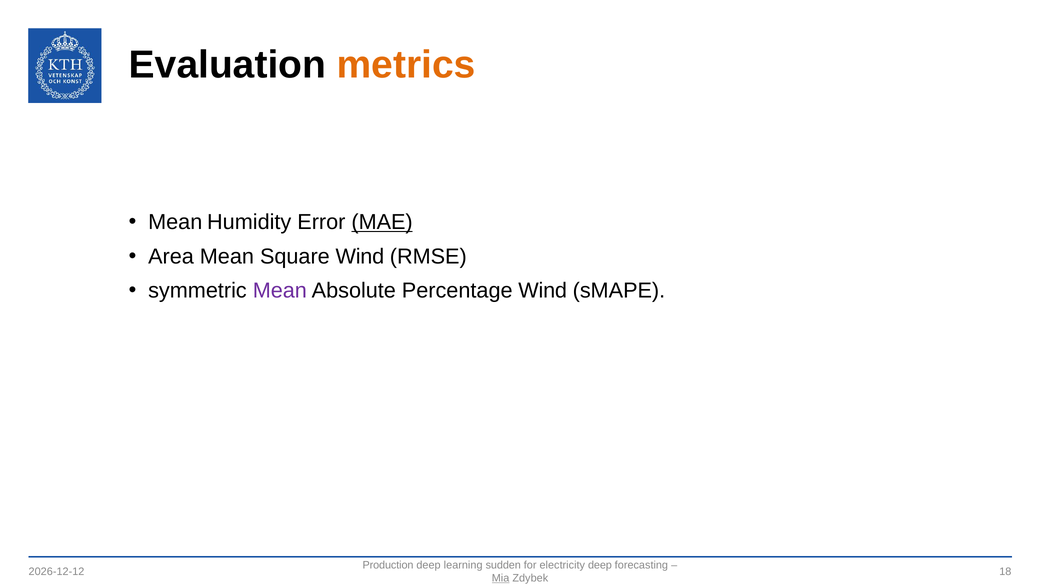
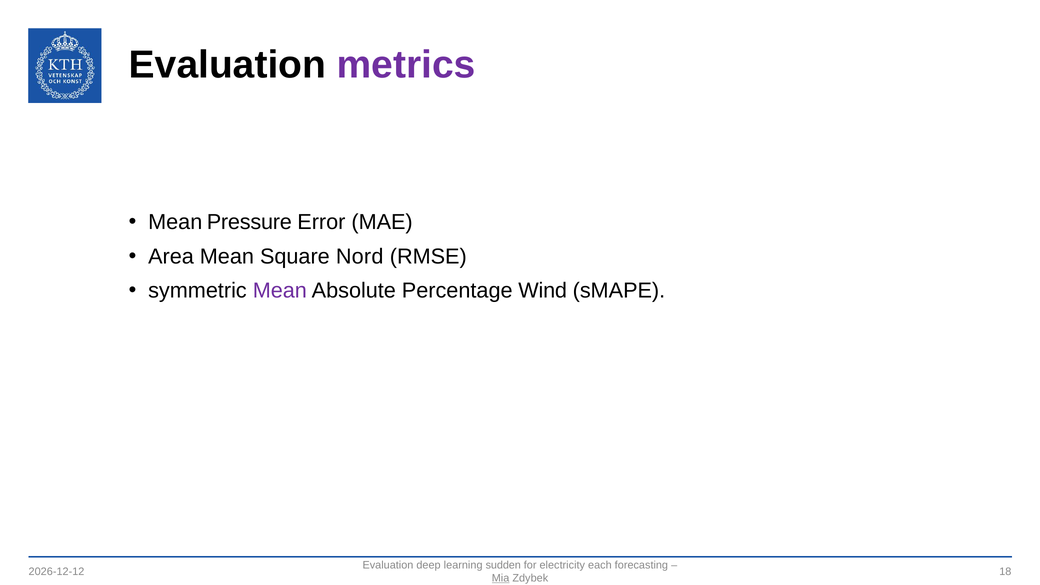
metrics colour: orange -> purple
Humidity: Humidity -> Pressure
MAE underline: present -> none
Square Wind: Wind -> Nord
Production at (388, 565): Production -> Evaluation
electricity deep: deep -> each
